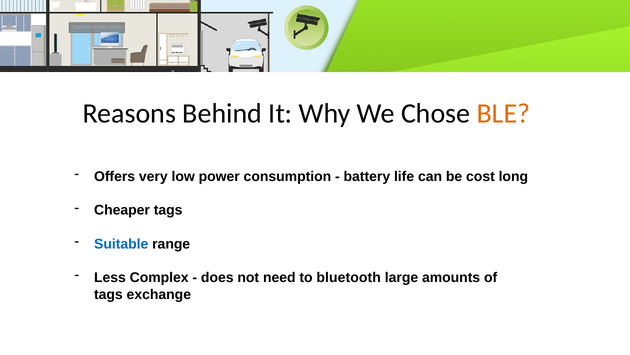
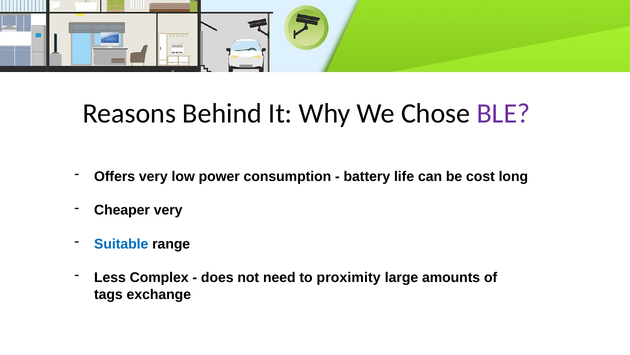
BLE colour: orange -> purple
Cheaper tags: tags -> very
bluetooth: bluetooth -> proximity
